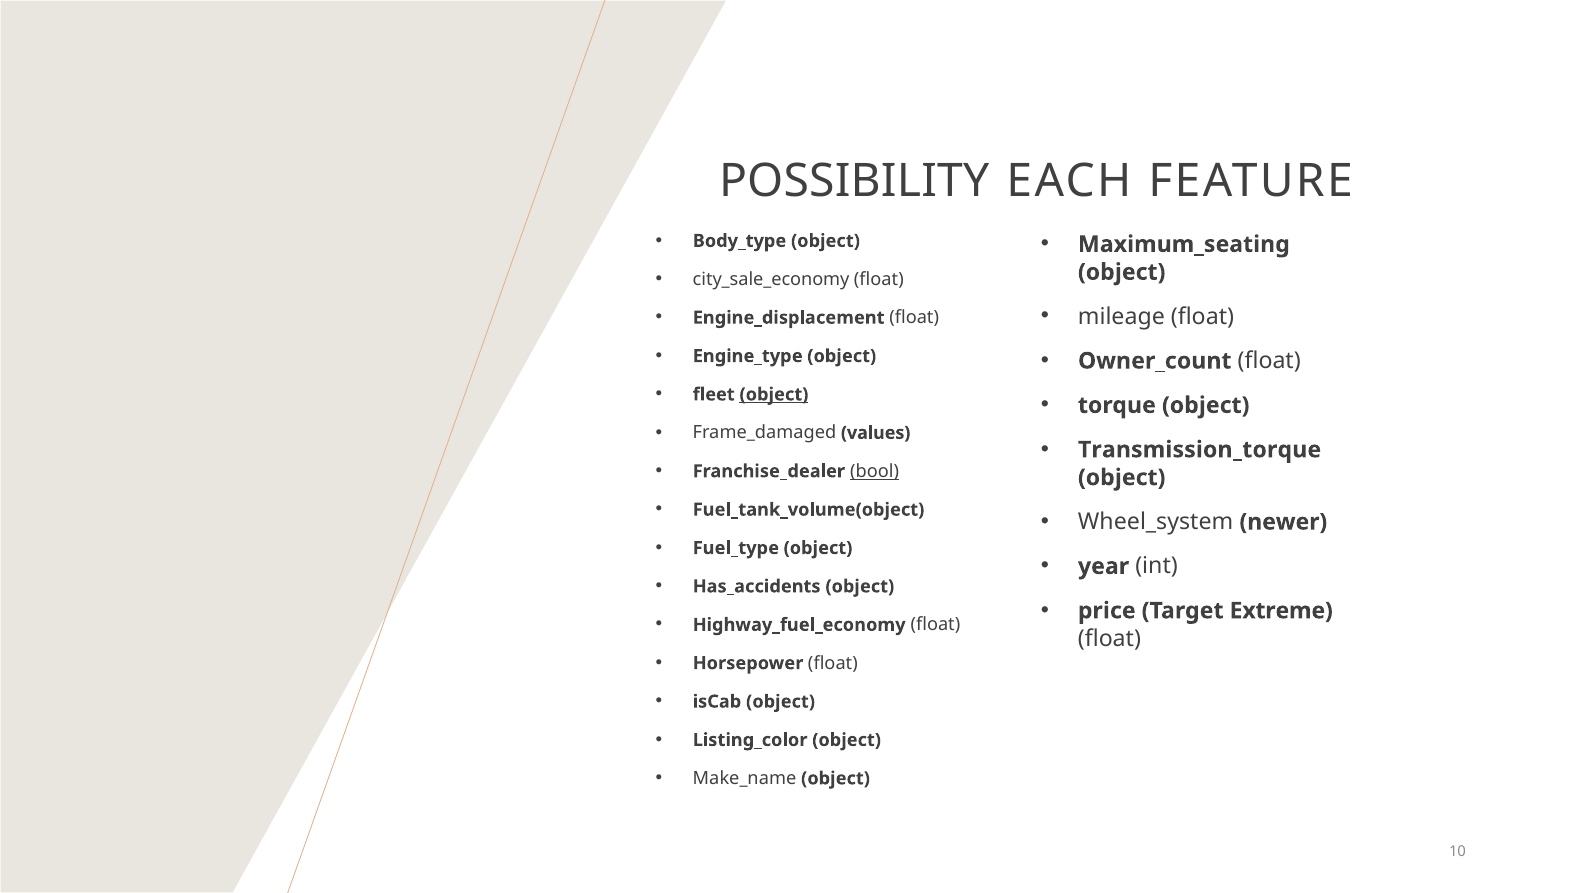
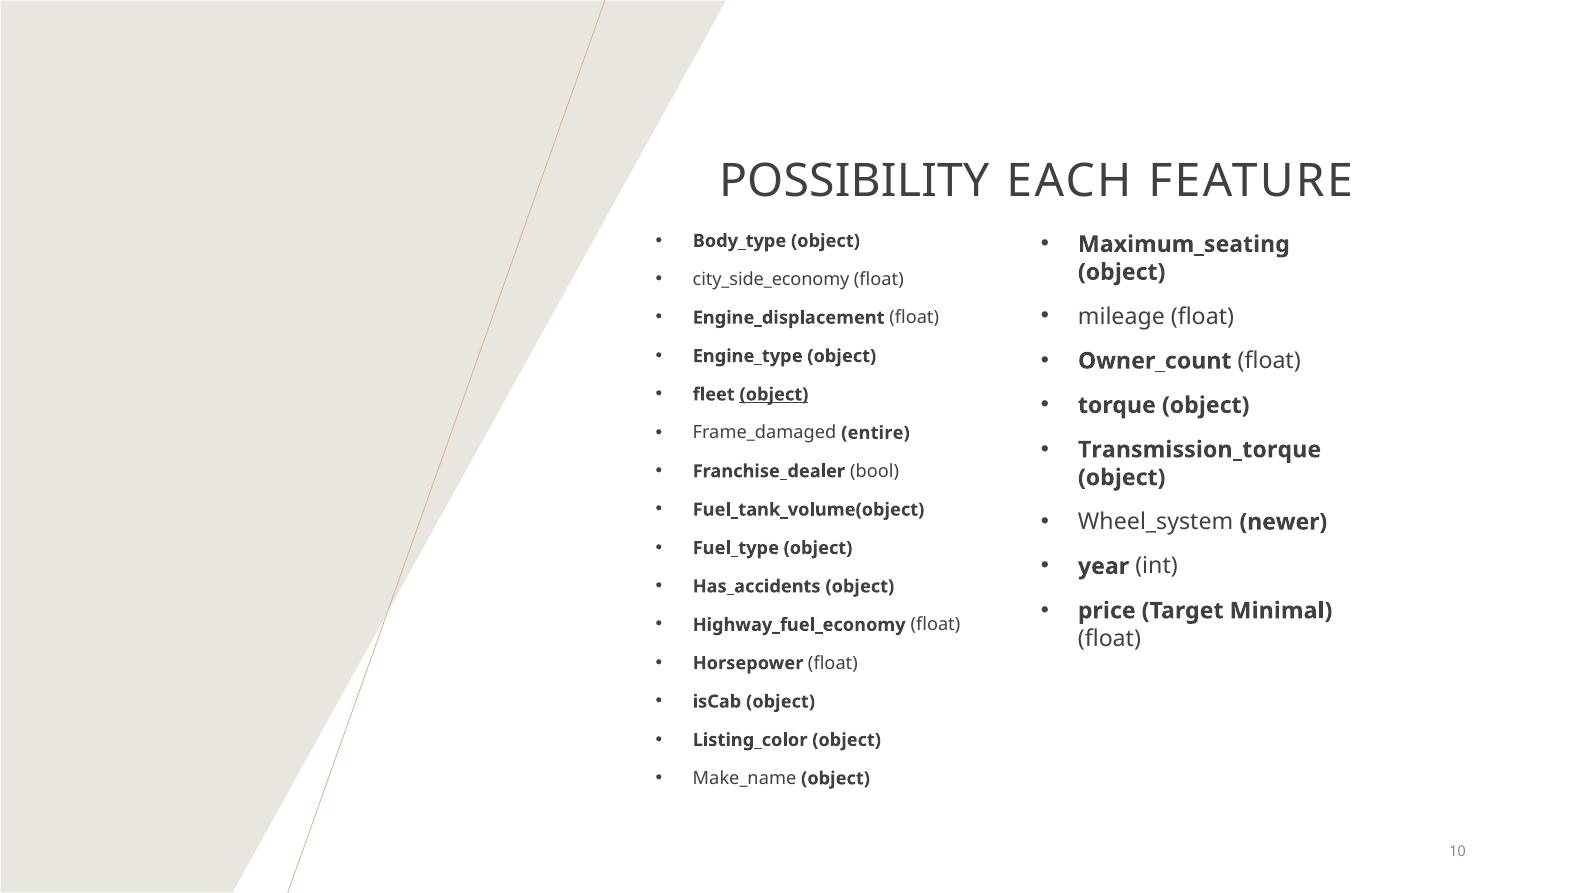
city_sale_economy: city_sale_economy -> city_side_economy
values: values -> entire
bool underline: present -> none
Extreme: Extreme -> Minimal
